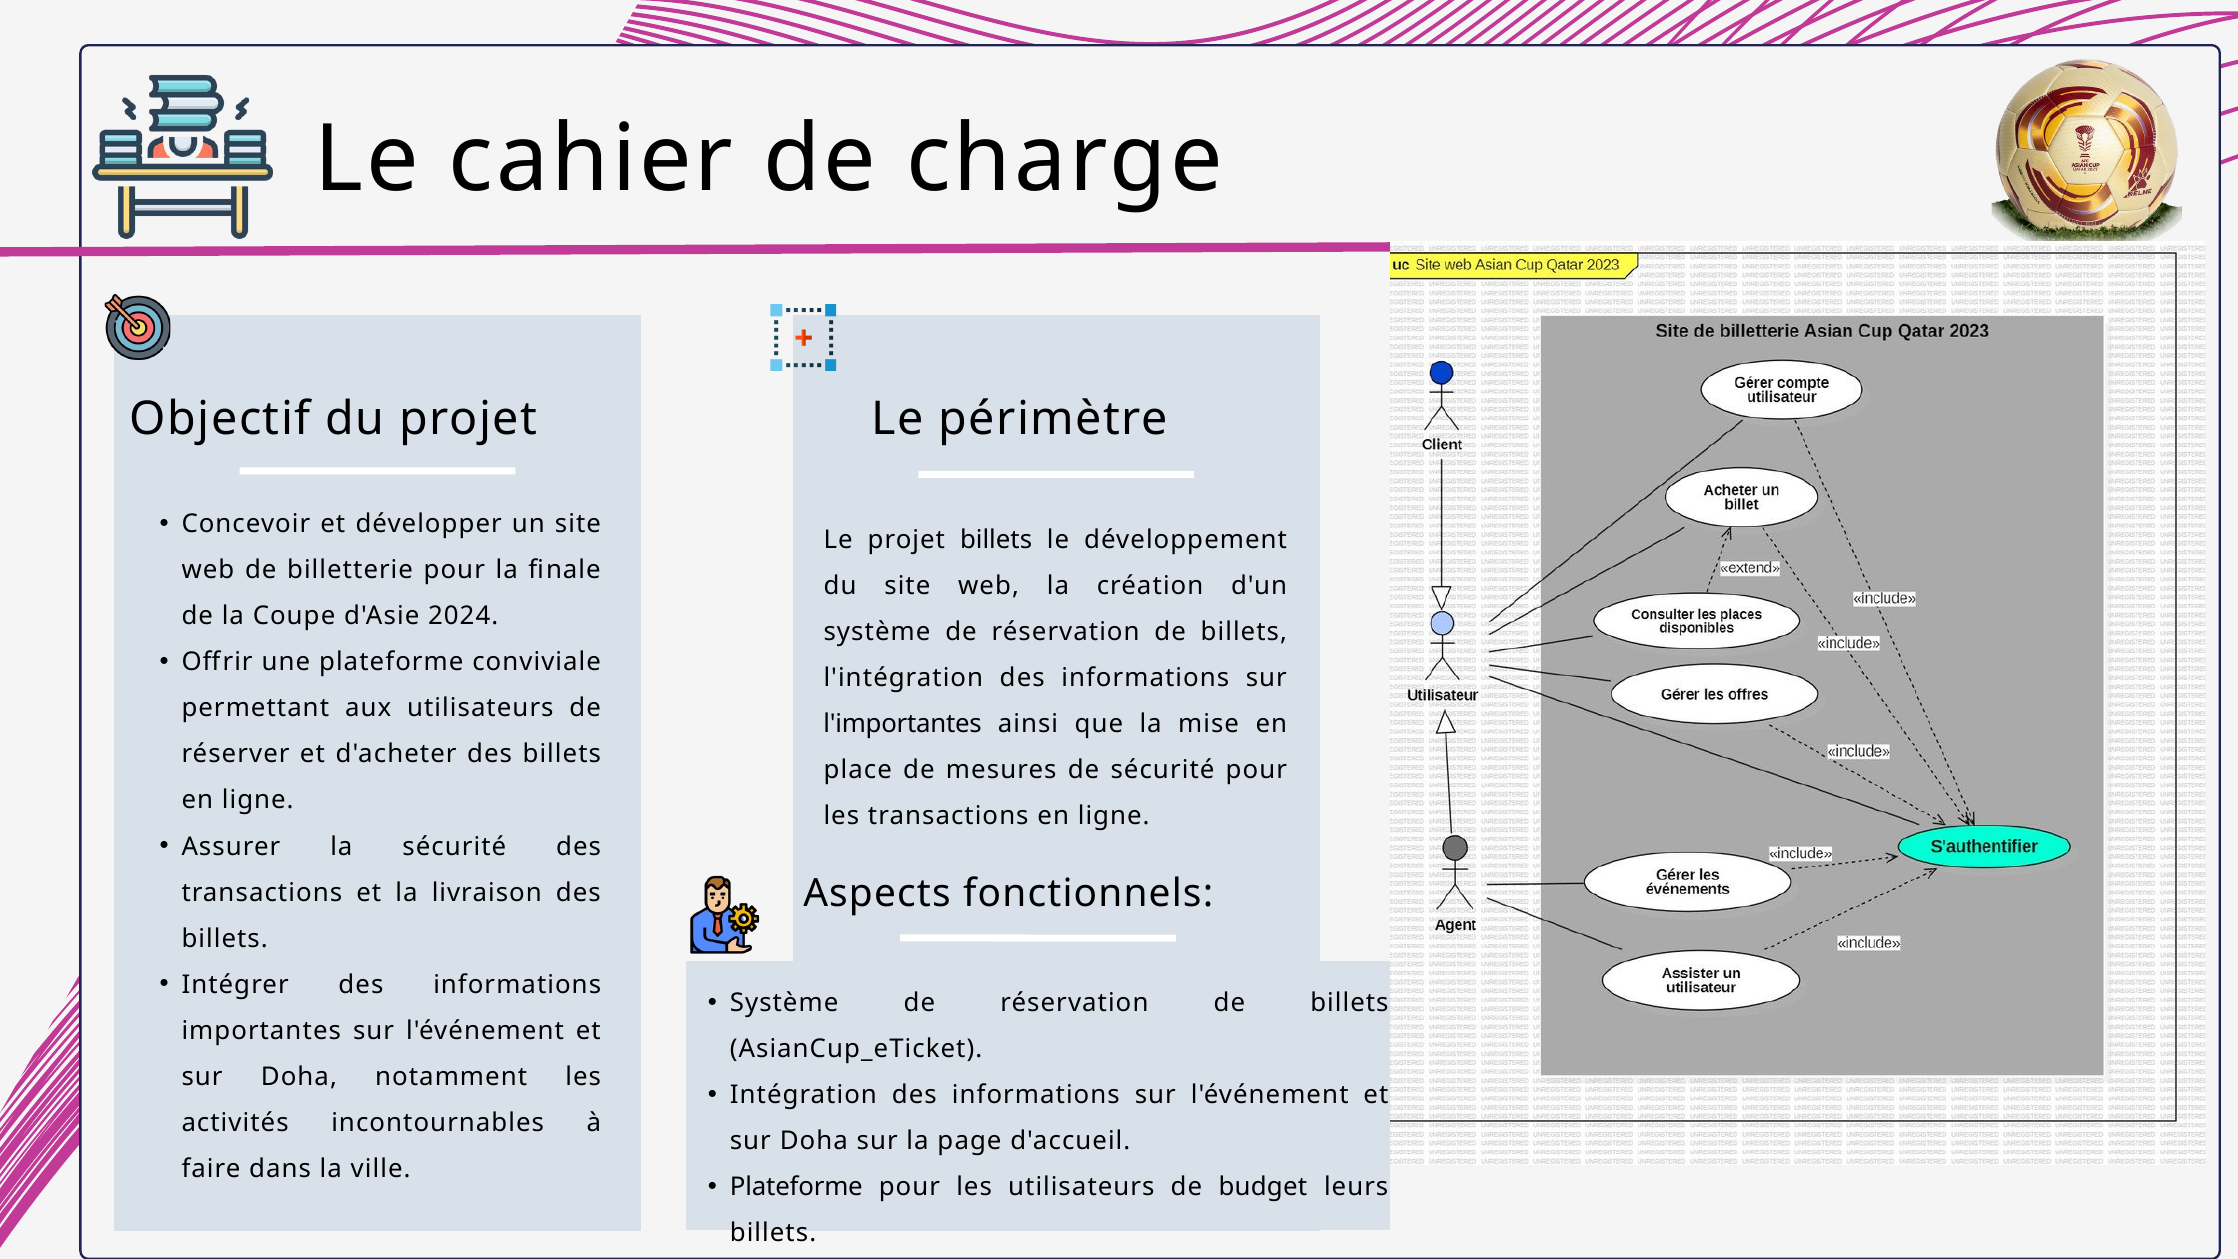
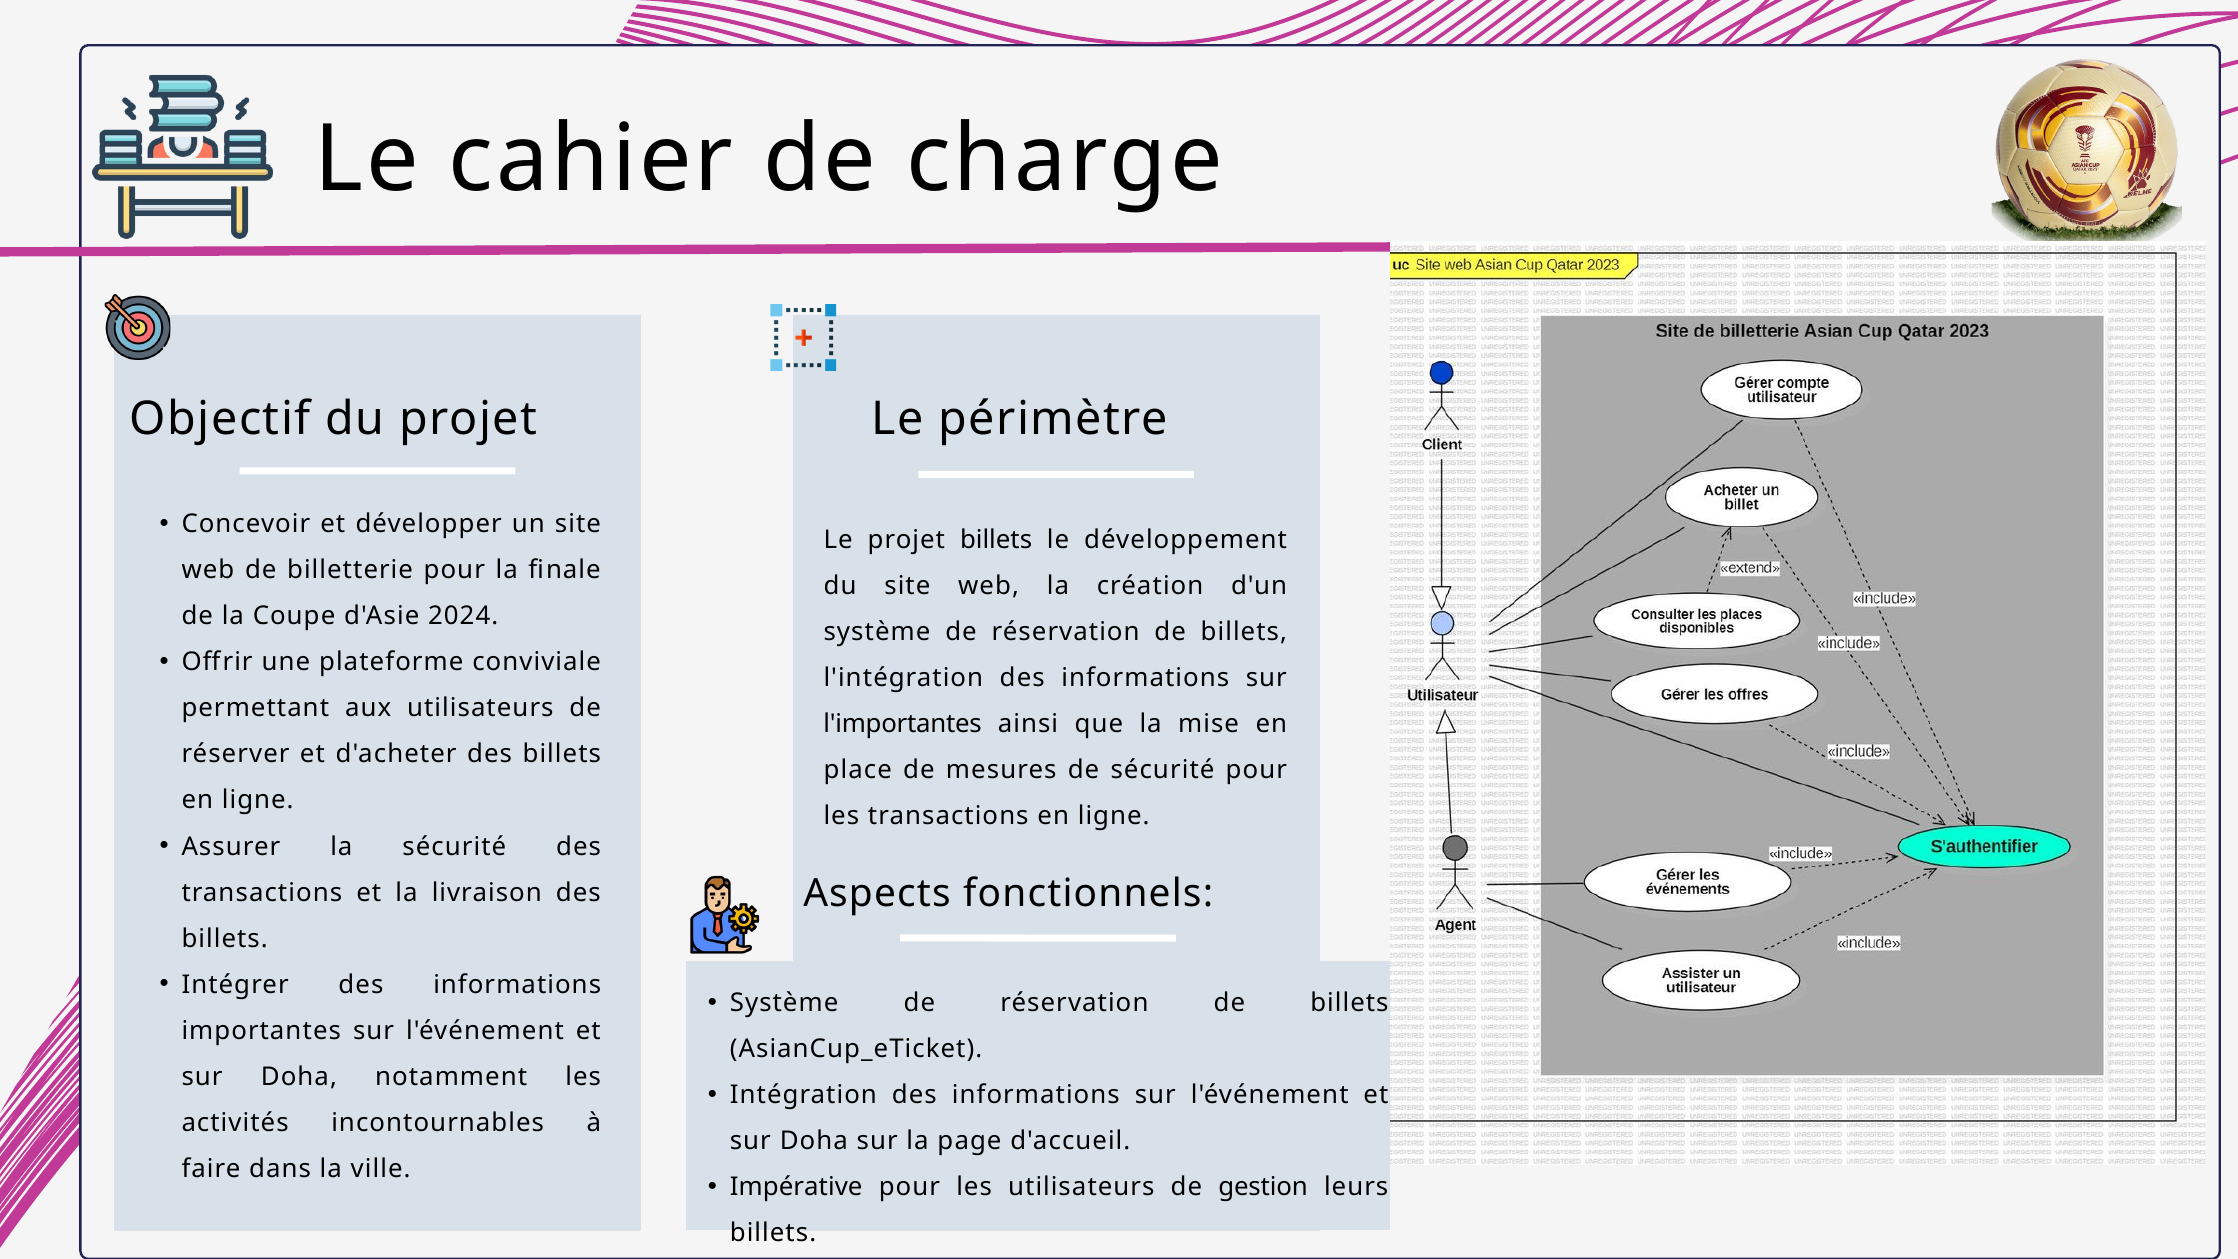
Plateforme at (796, 1187): Plateforme -> Impérative
de budget: budget -> gestion
